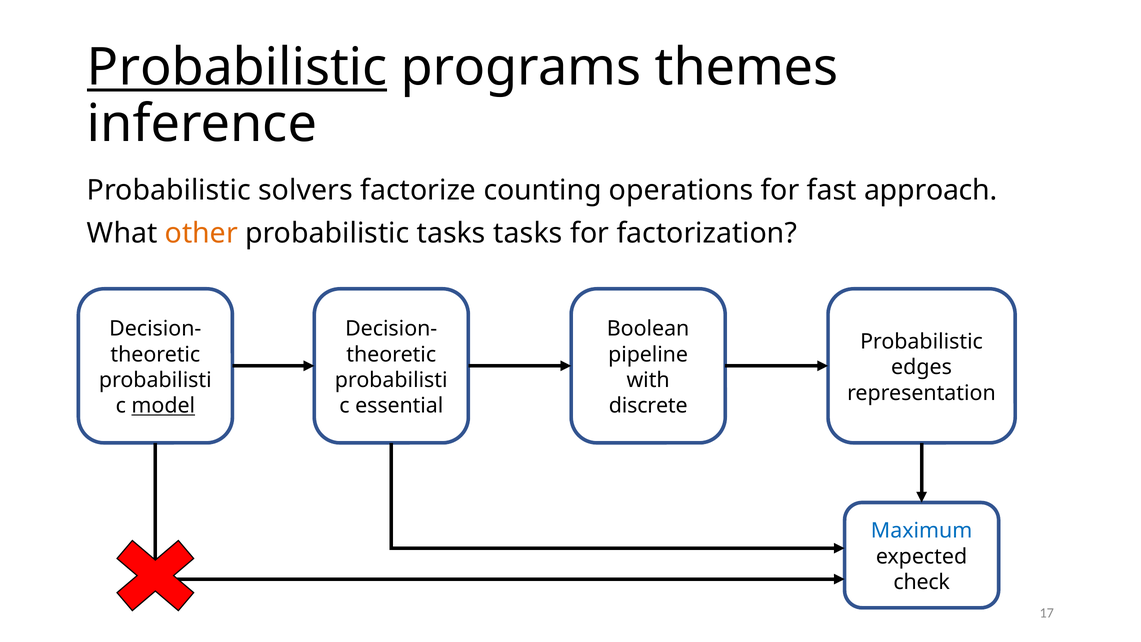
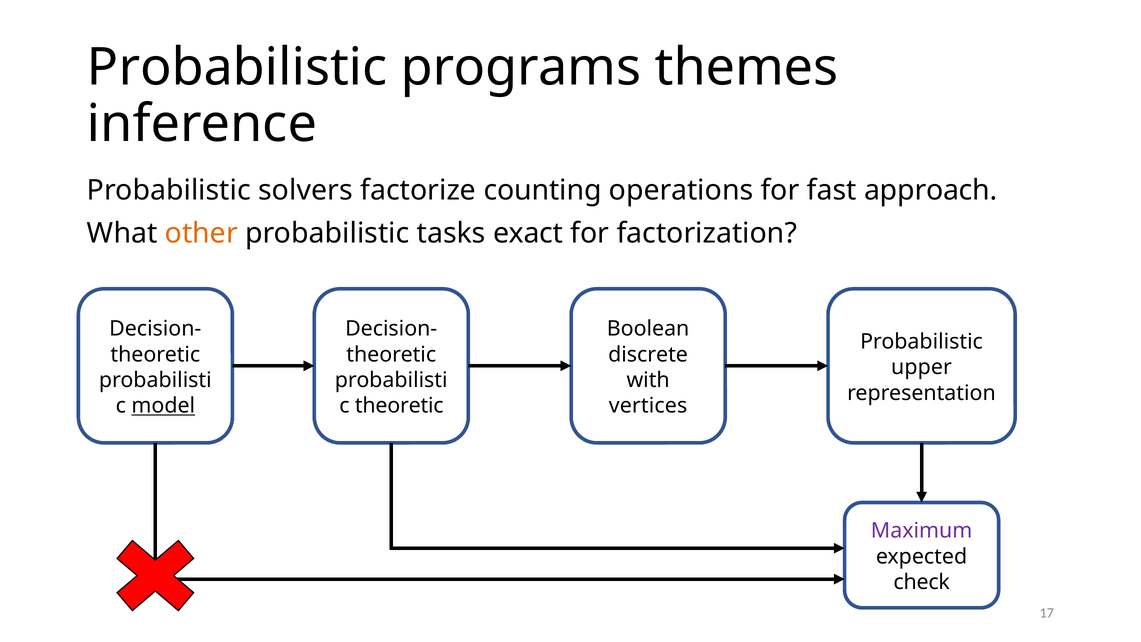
Probabilistic at (237, 68) underline: present -> none
tasks tasks: tasks -> exact
pipeline: pipeline -> discrete
edges: edges -> upper
essential at (399, 406): essential -> theoretic
discrete: discrete -> vertices
Maximum colour: blue -> purple
